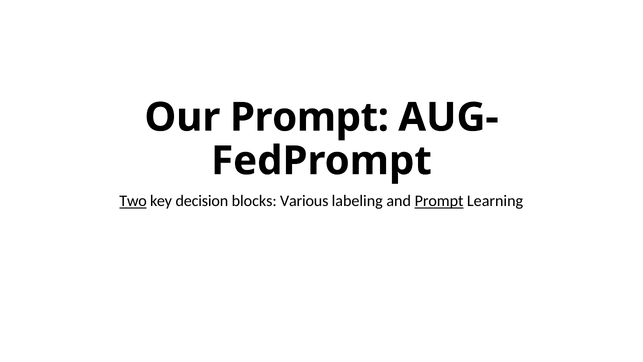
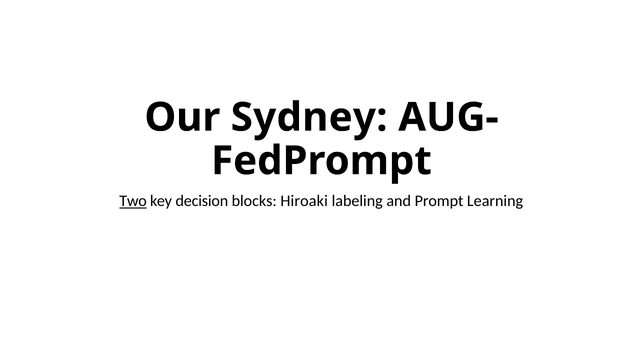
Our Prompt: Prompt -> Sydney
Various: Various -> Hiroaki
Prompt at (439, 201) underline: present -> none
